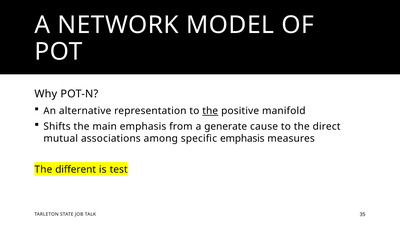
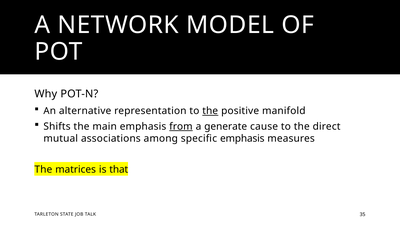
from underline: none -> present
different: different -> matrices
test: test -> that
